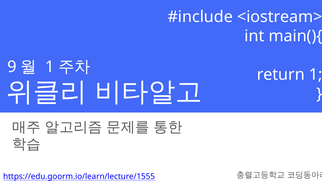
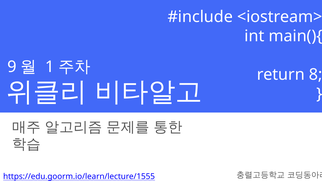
return 1: 1 -> 8
